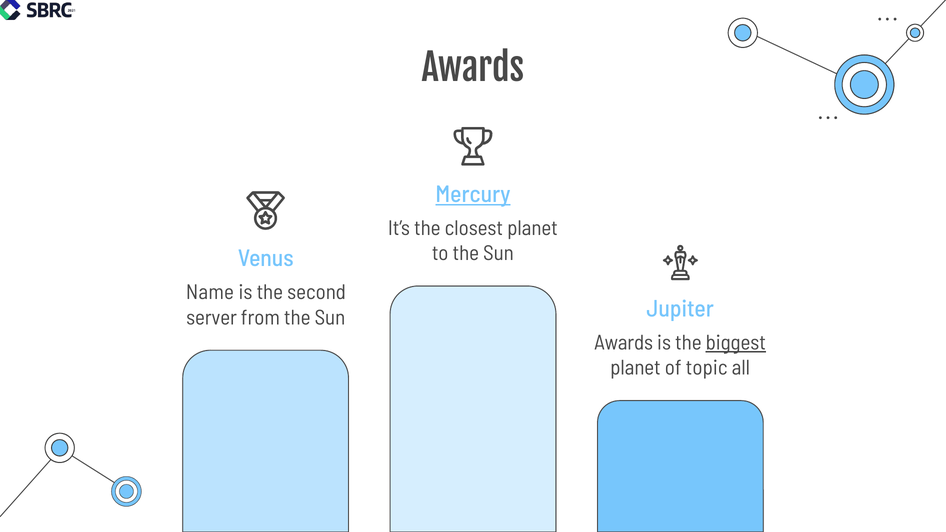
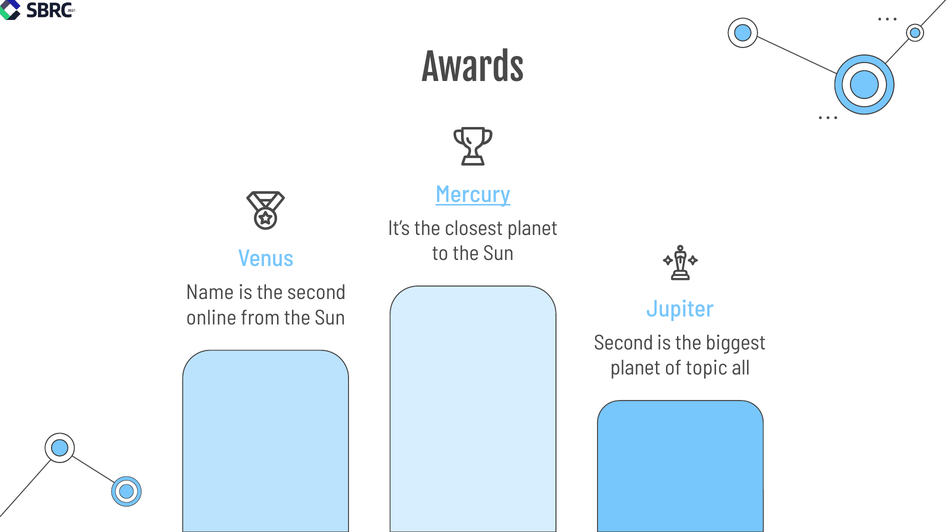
server: server -> online
Awards at (624, 343): Awards -> Second
biggest underline: present -> none
